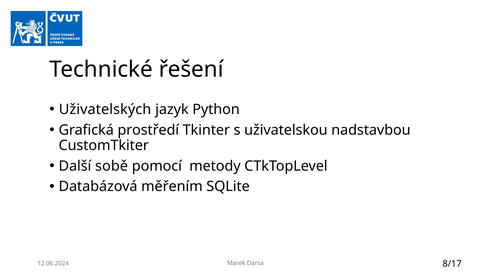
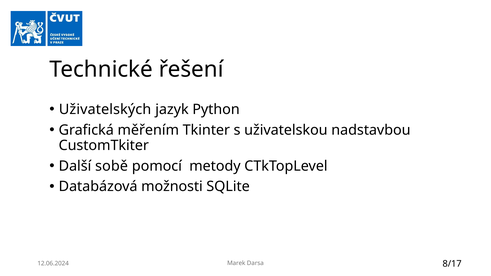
prostředí: prostředí -> měřením
měřením: měřením -> možnosti
